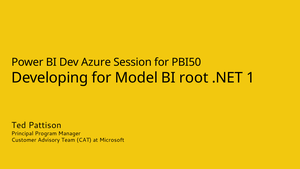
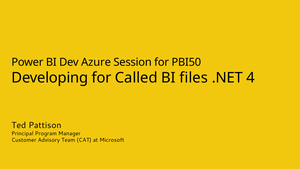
Model: Model -> Called
root: root -> files
1: 1 -> 4
